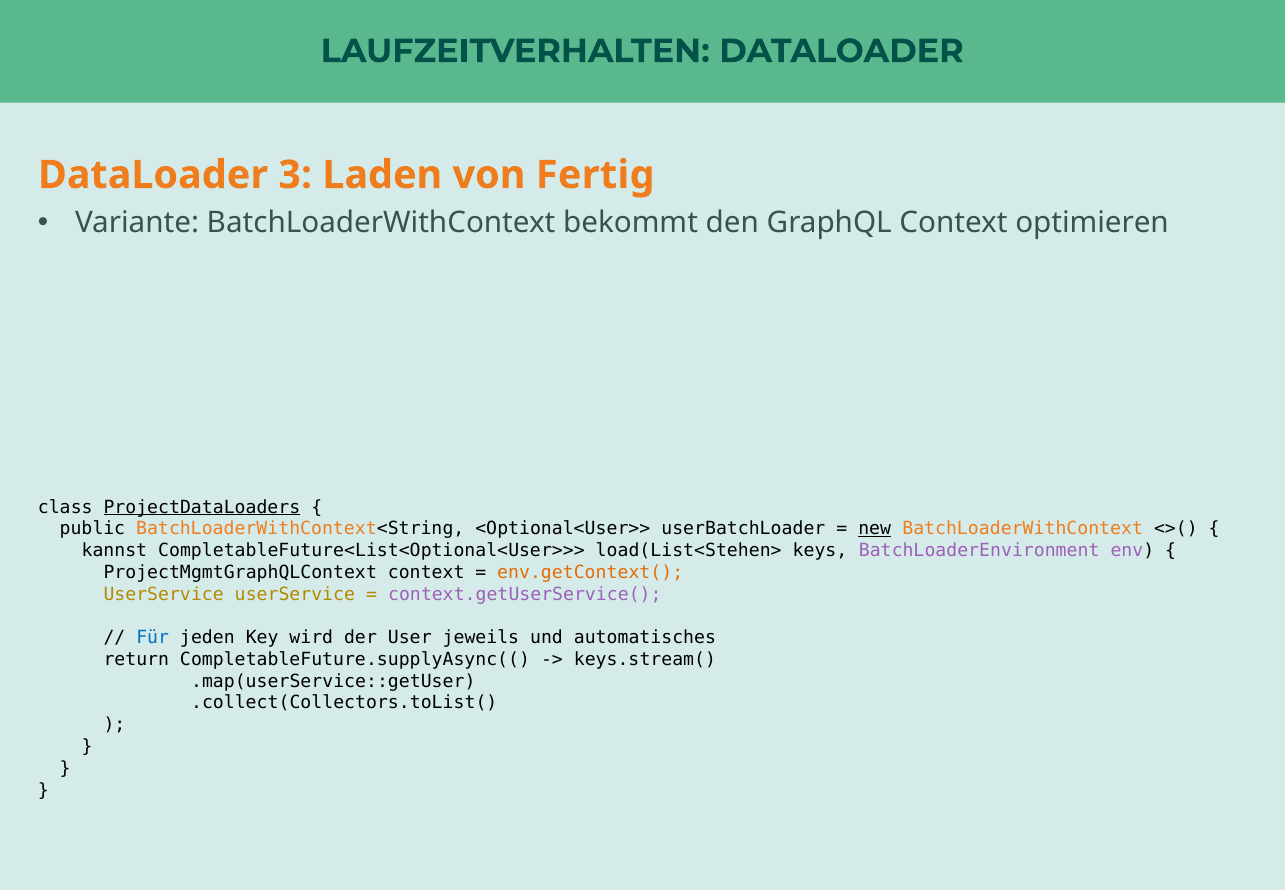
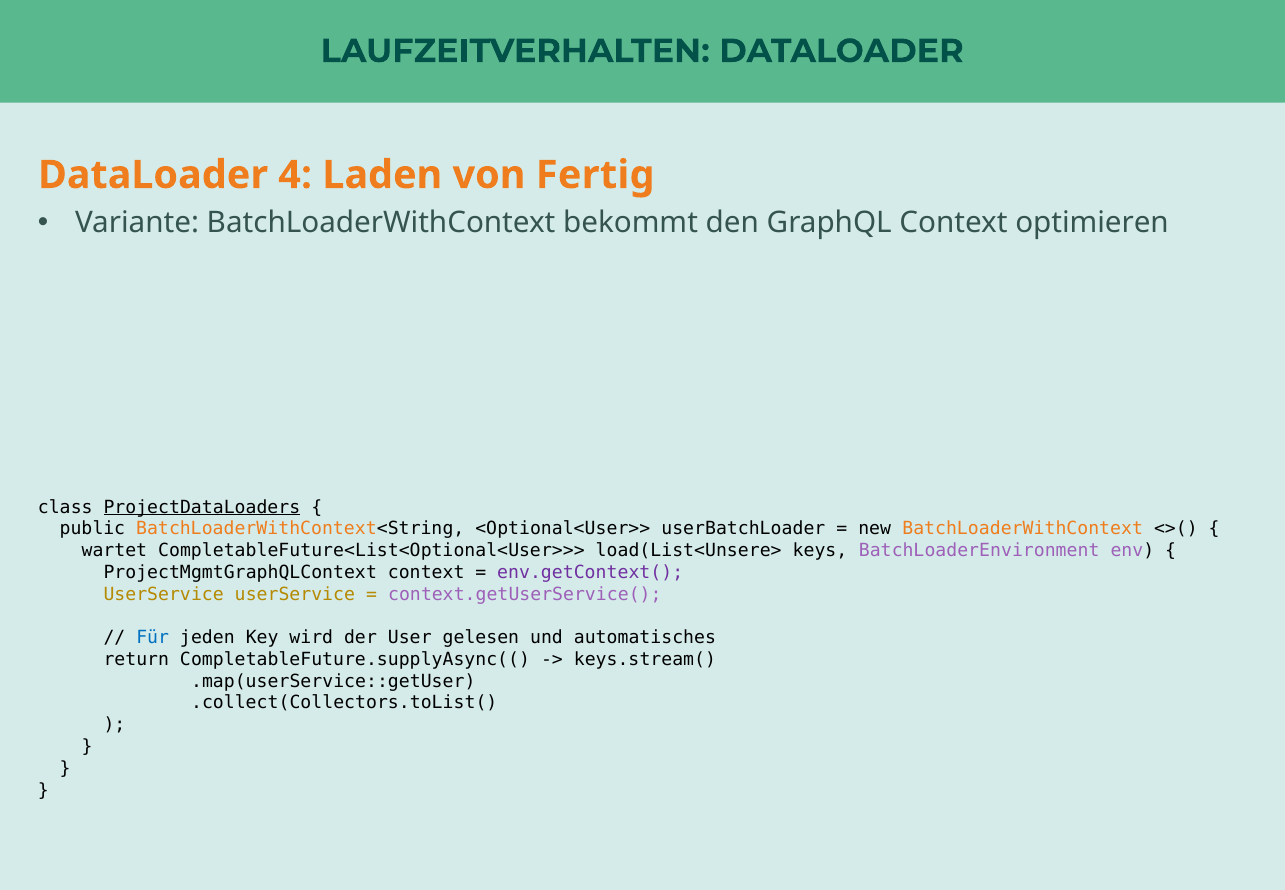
3: 3 -> 4
new underline: present -> none
kannst: kannst -> wartet
load(List<Stehen>: load(List<Stehen> -> load(List<Unsere>
env.getContext( colour: orange -> purple
jeweils: jeweils -> gelesen
